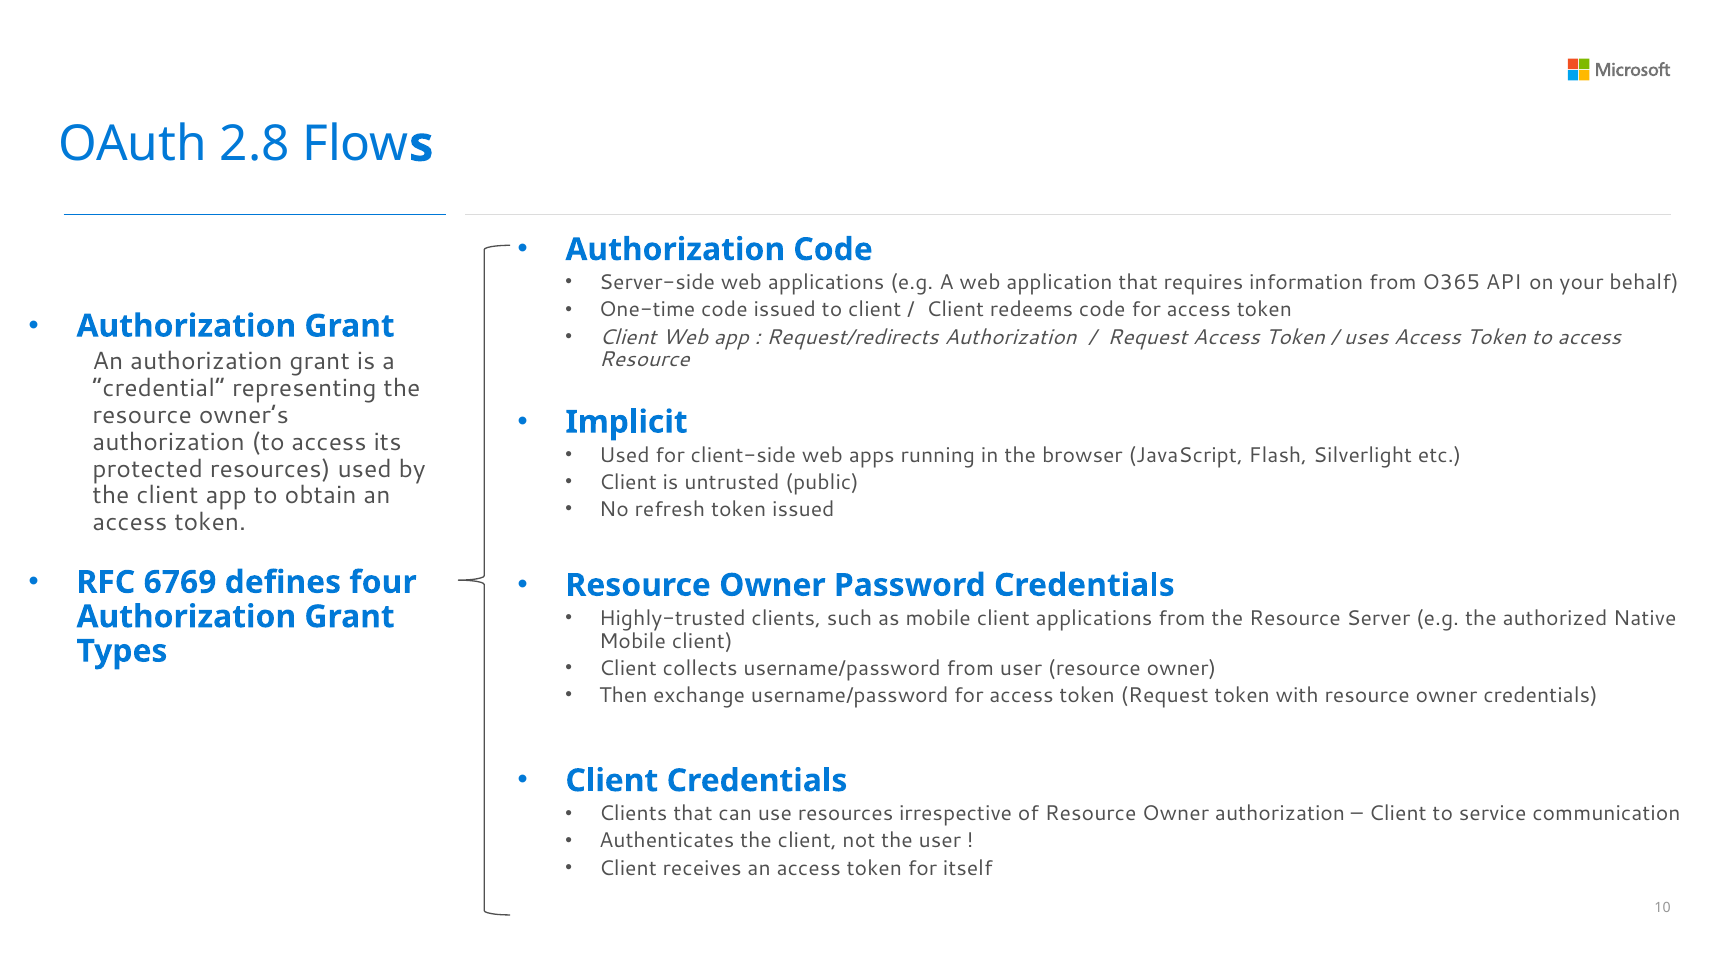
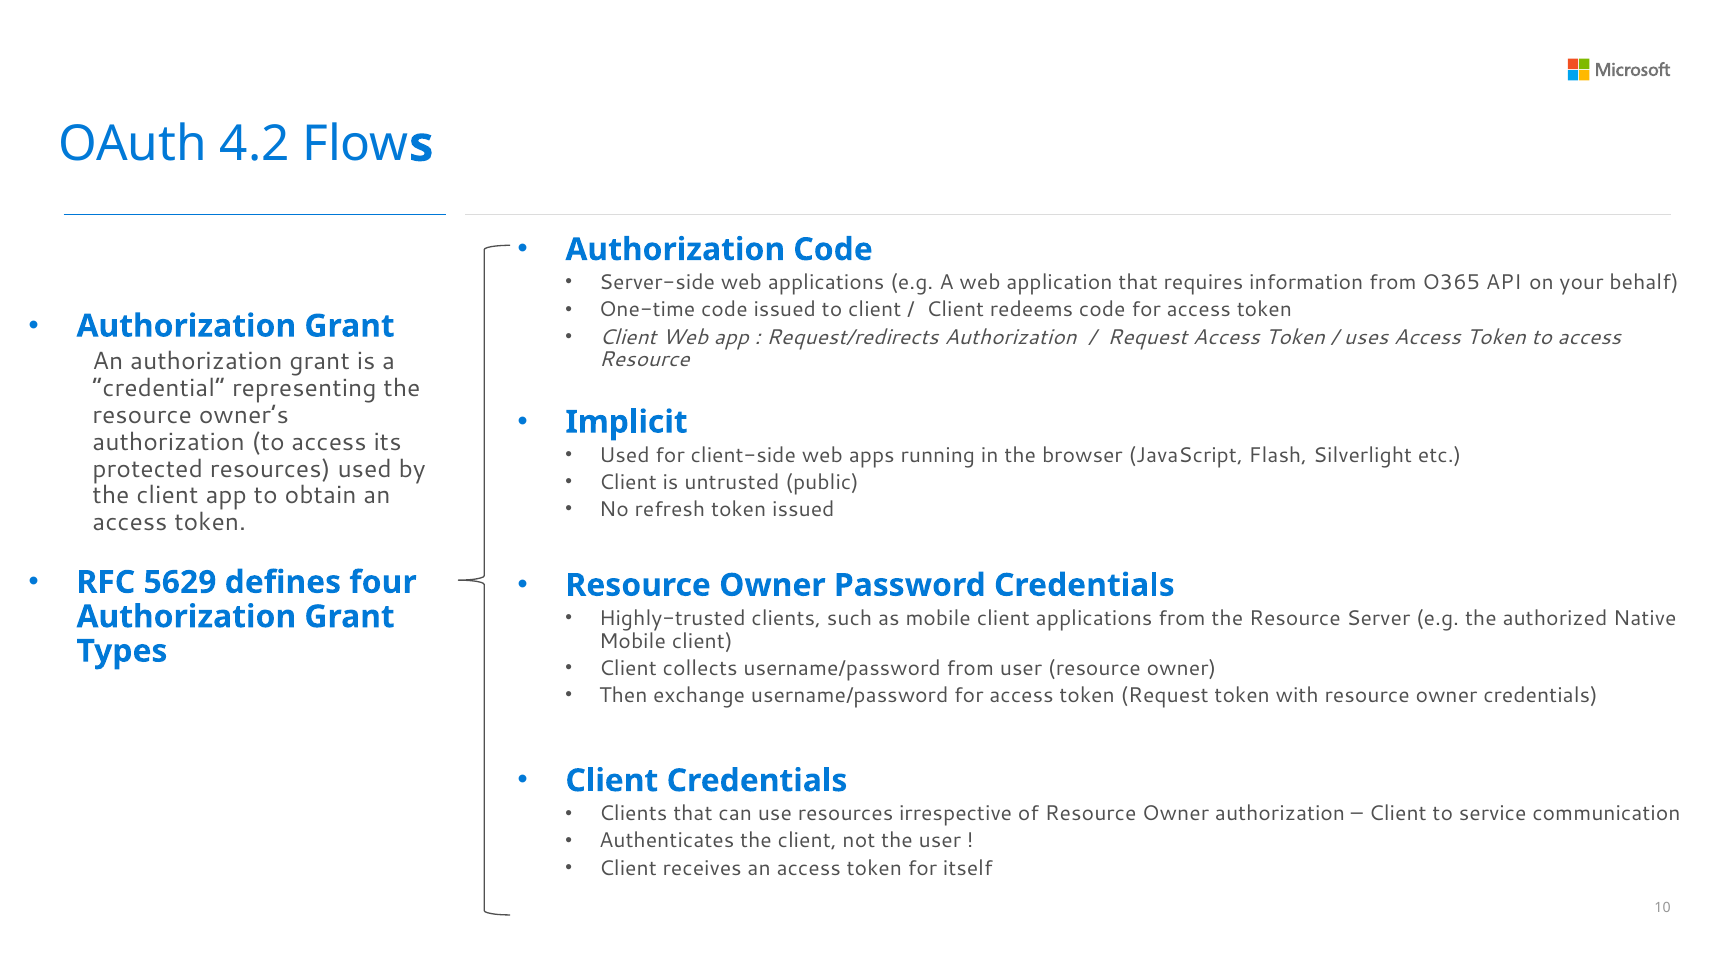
2.8: 2.8 -> 4.2
6769: 6769 -> 5629
